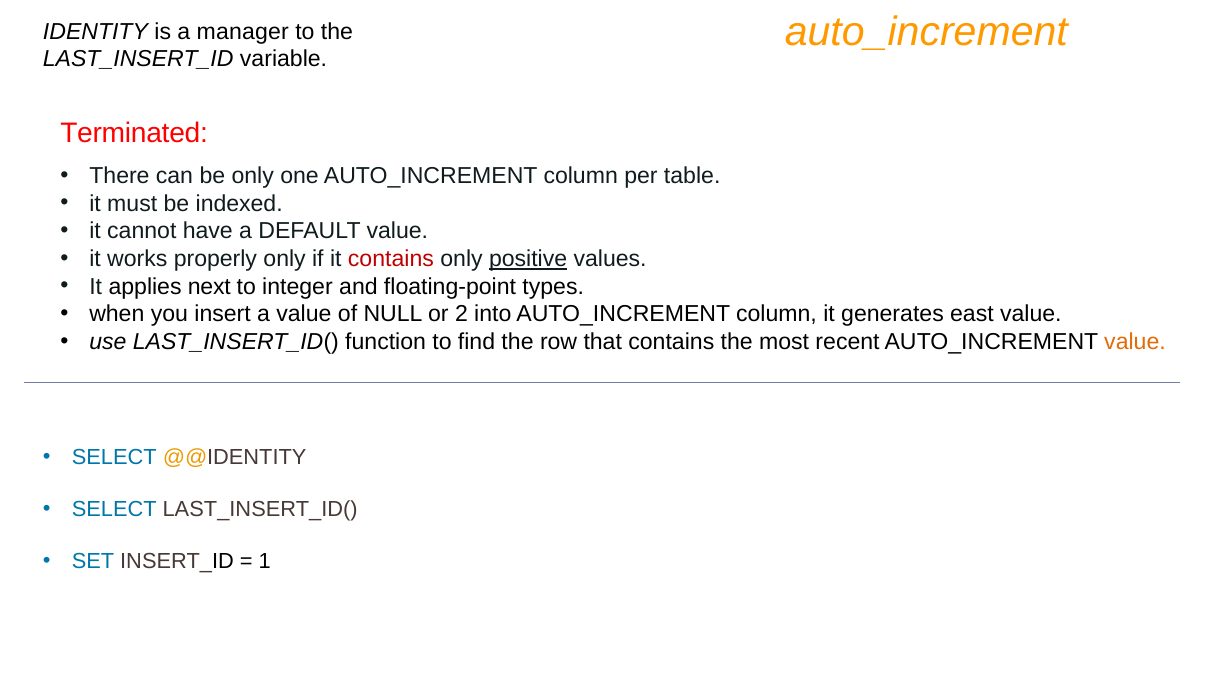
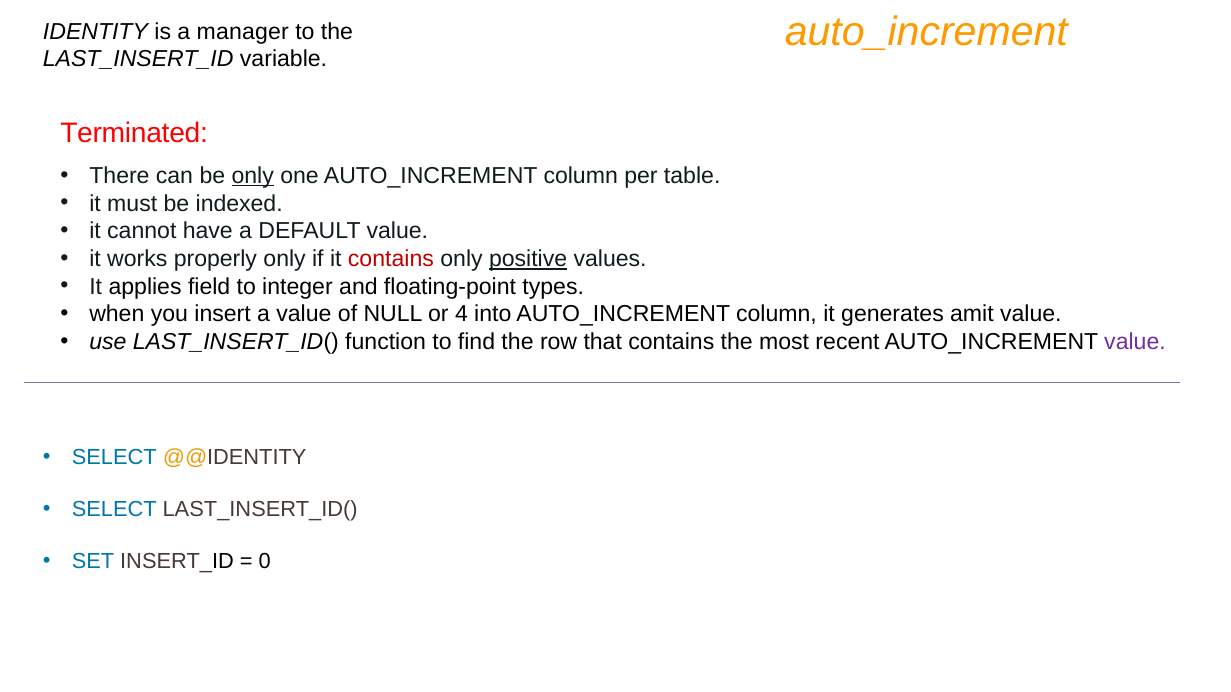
only at (253, 176) underline: none -> present
next: next -> field
2: 2 -> 4
east: east -> amit
value at (1135, 342) colour: orange -> purple
1: 1 -> 0
